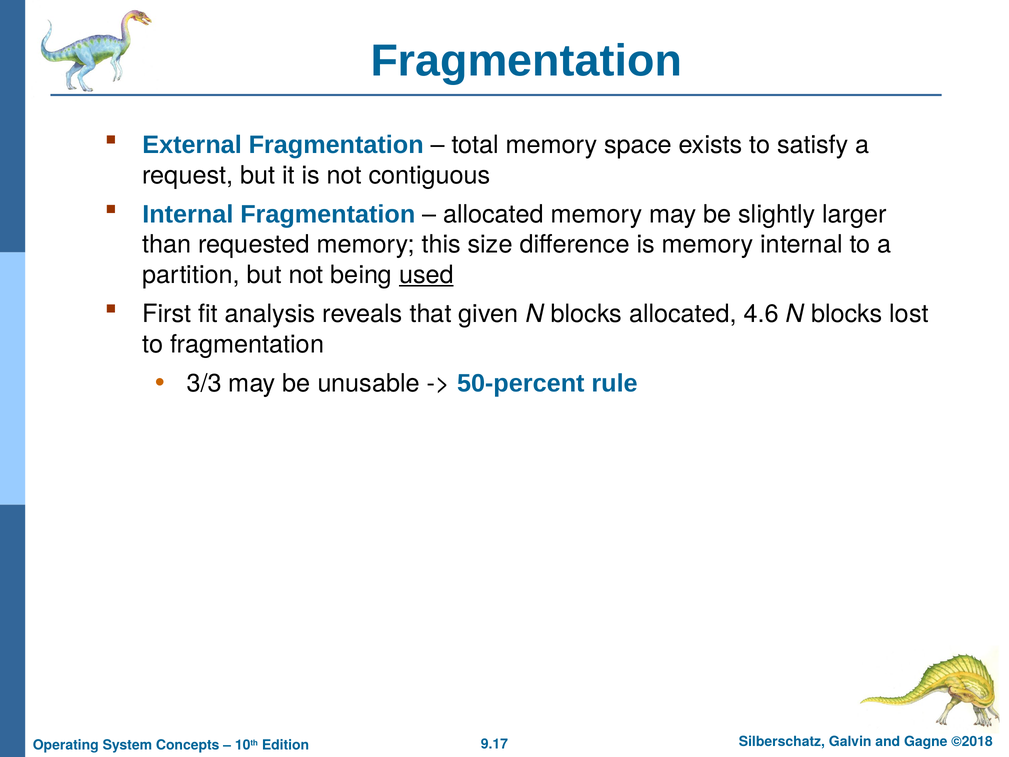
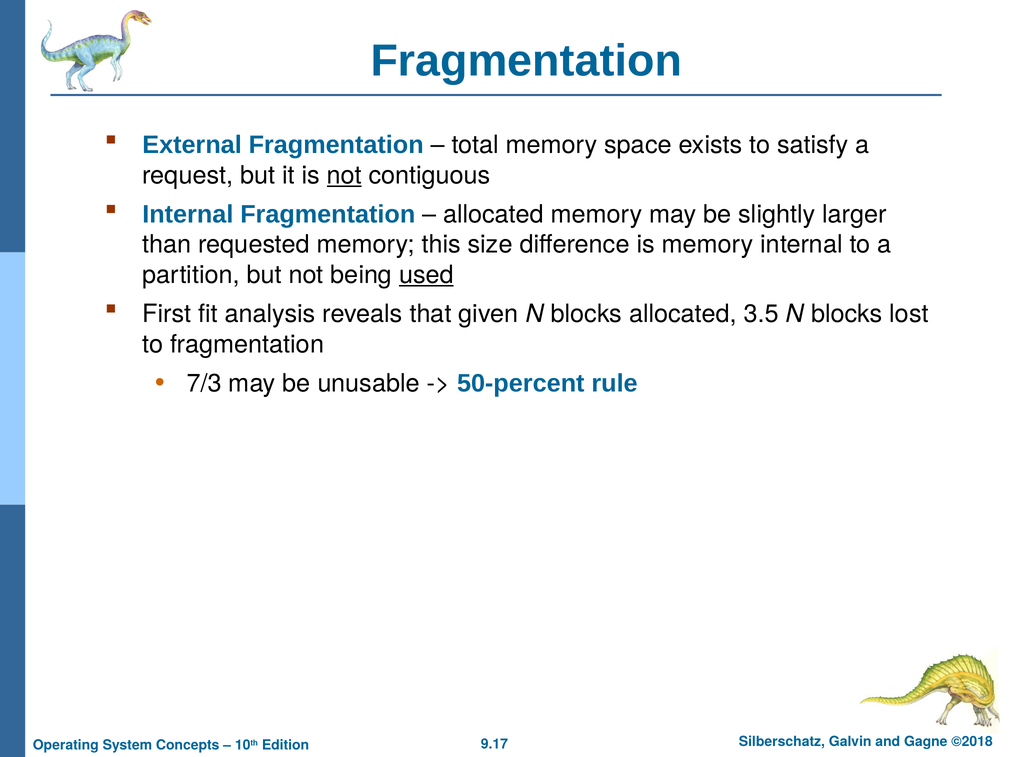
not at (344, 175) underline: none -> present
4.6: 4.6 -> 3.5
3/3: 3/3 -> 7/3
